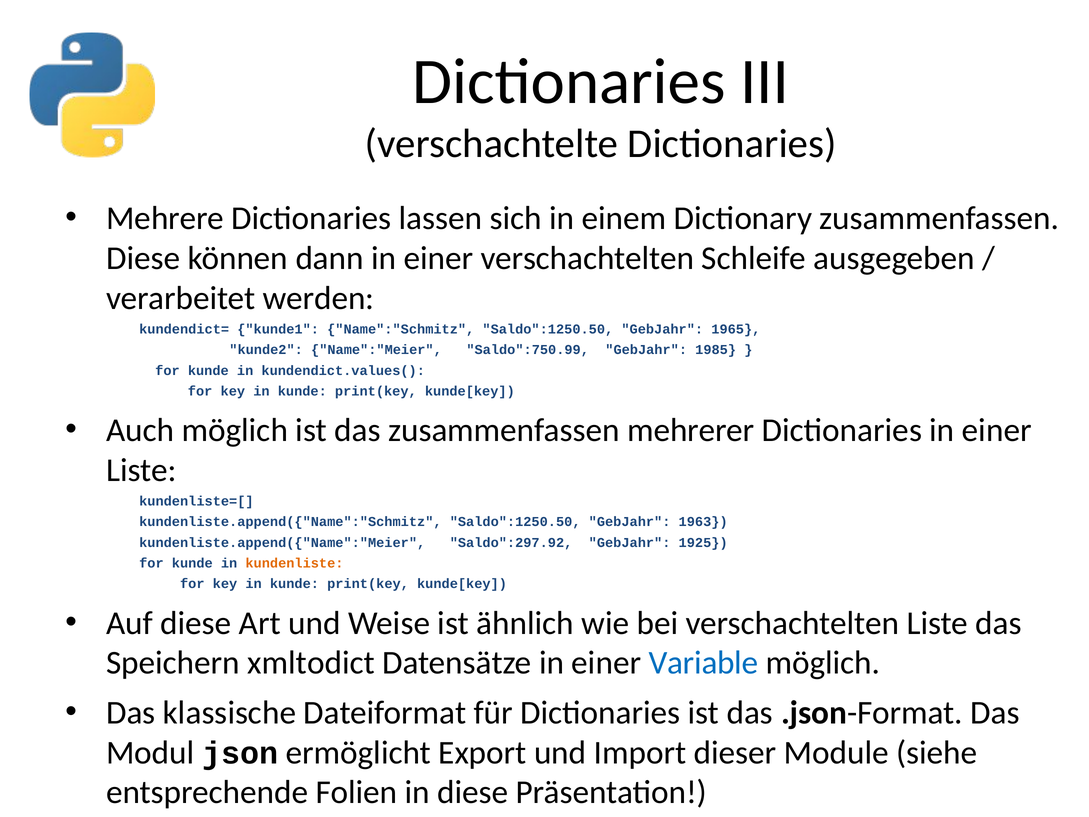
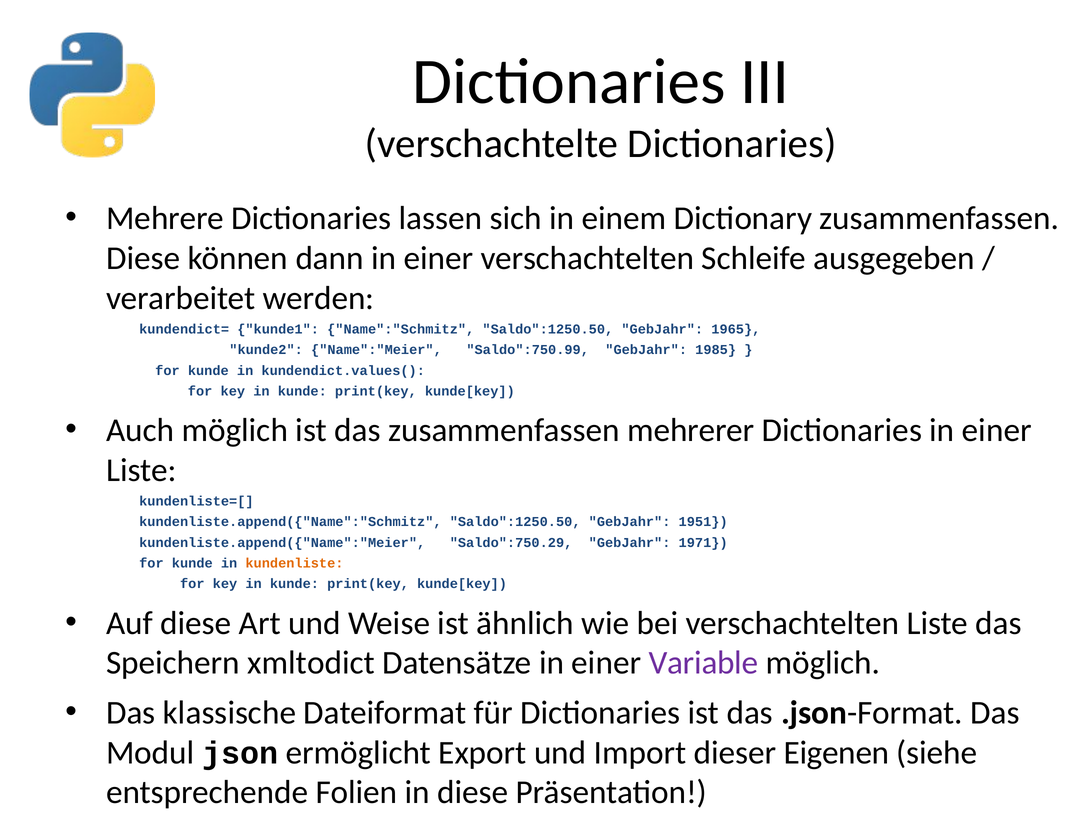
1963: 1963 -> 1951
Saldo":297.92: Saldo":297.92 -> Saldo":750.29
1925: 1925 -> 1971
Variable colour: blue -> purple
Module: Module -> Eigenen
